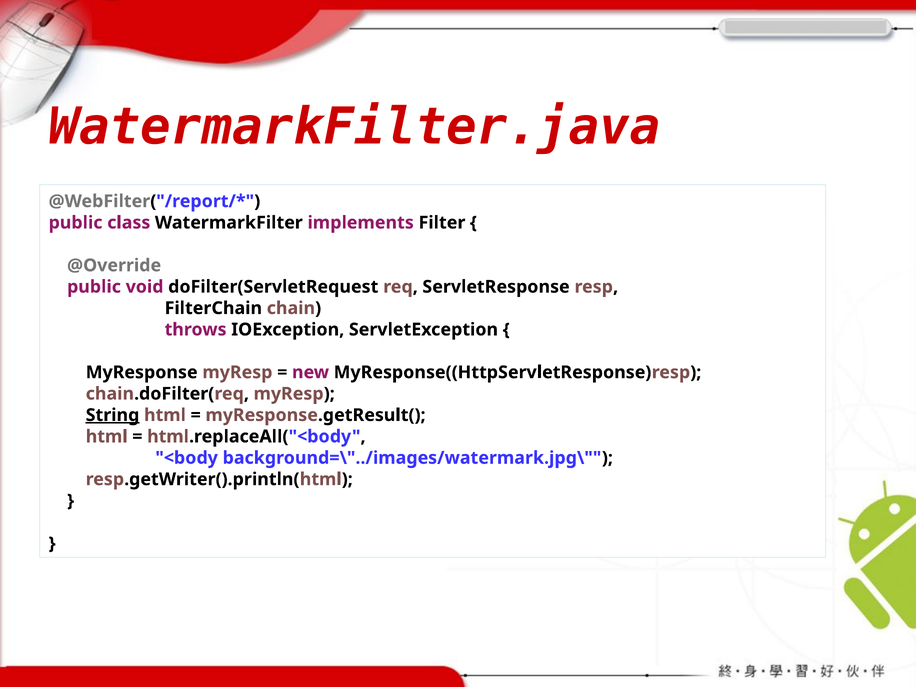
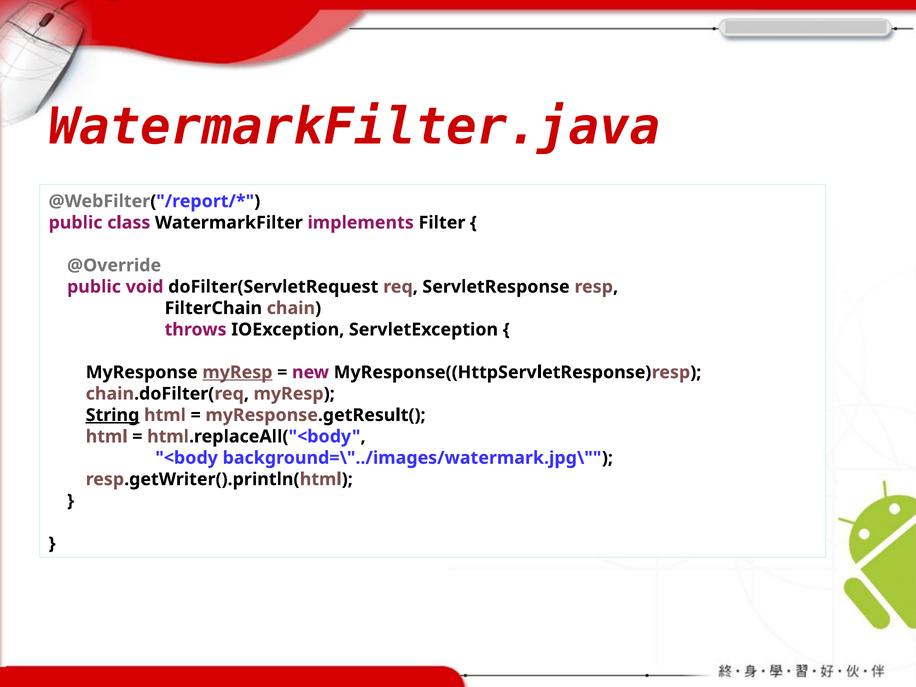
myResp at (237, 372) underline: none -> present
